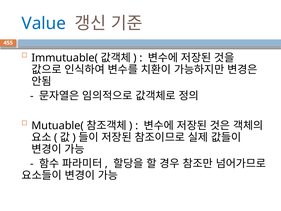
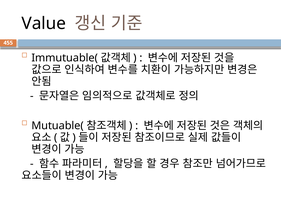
Value colour: blue -> black
